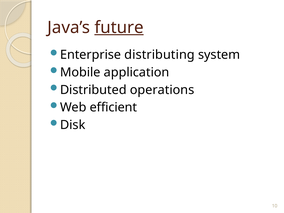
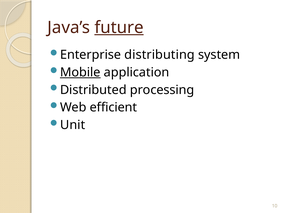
Mobile underline: none -> present
operations: operations -> processing
Disk: Disk -> Unit
